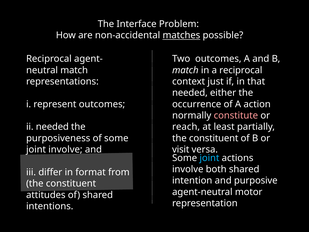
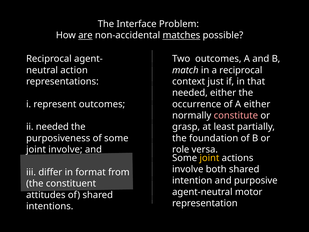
are underline: none -> present
match at (74, 70): match -> action
A action: action -> either
reach: reach -> grasp
constituent at (214, 138): constituent -> foundation
visit: visit -> role
joint at (209, 158) colour: light blue -> yellow
